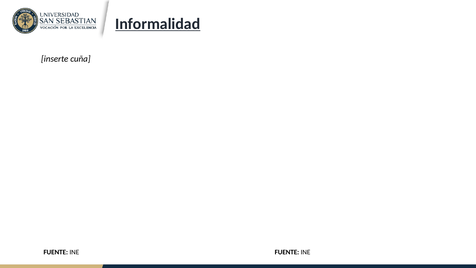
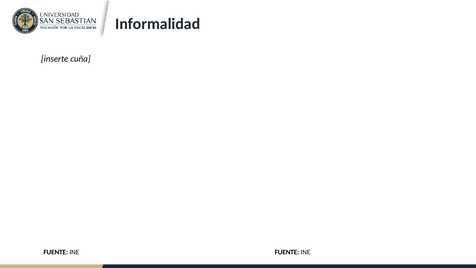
Informalidad underline: present -> none
